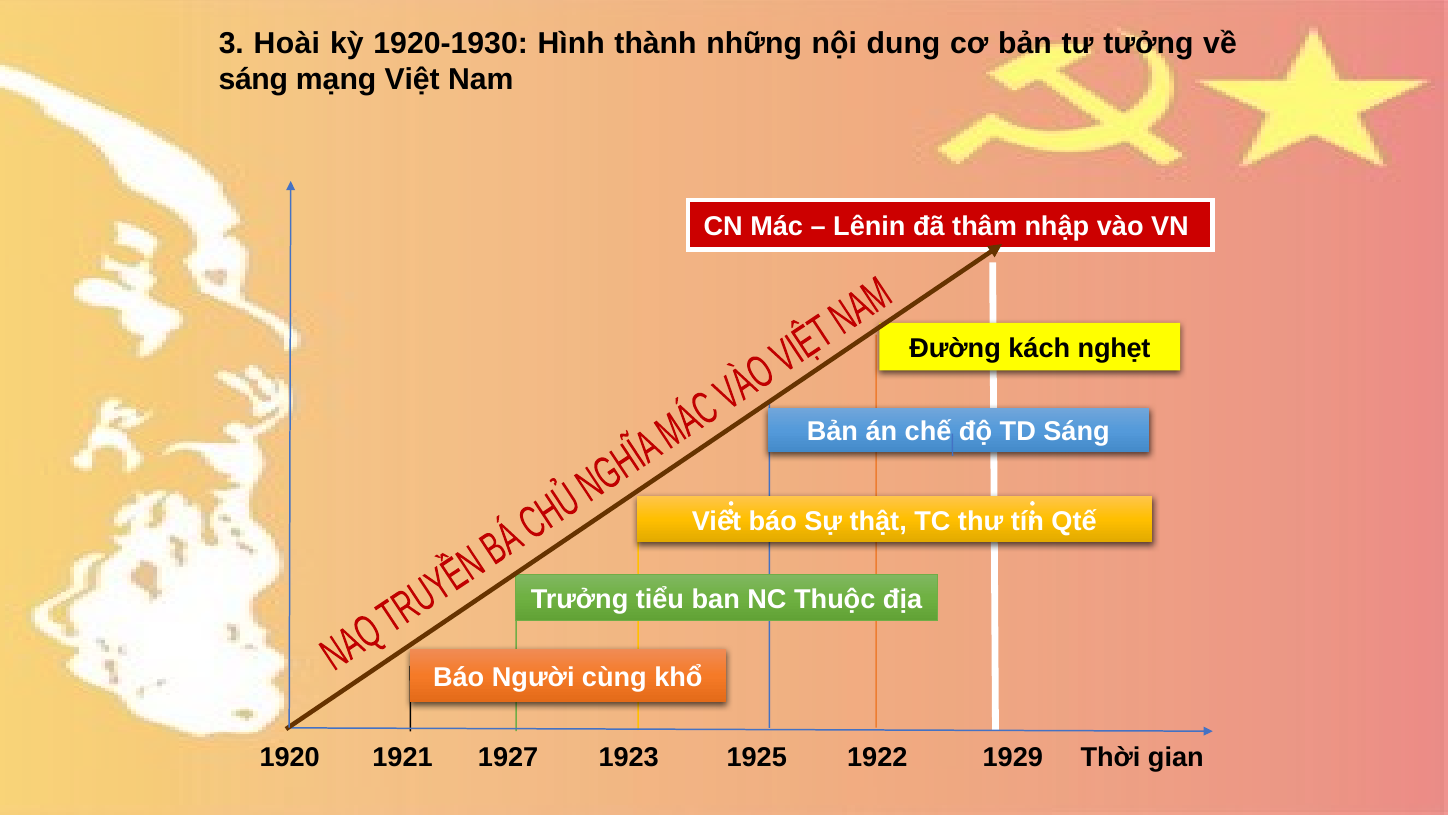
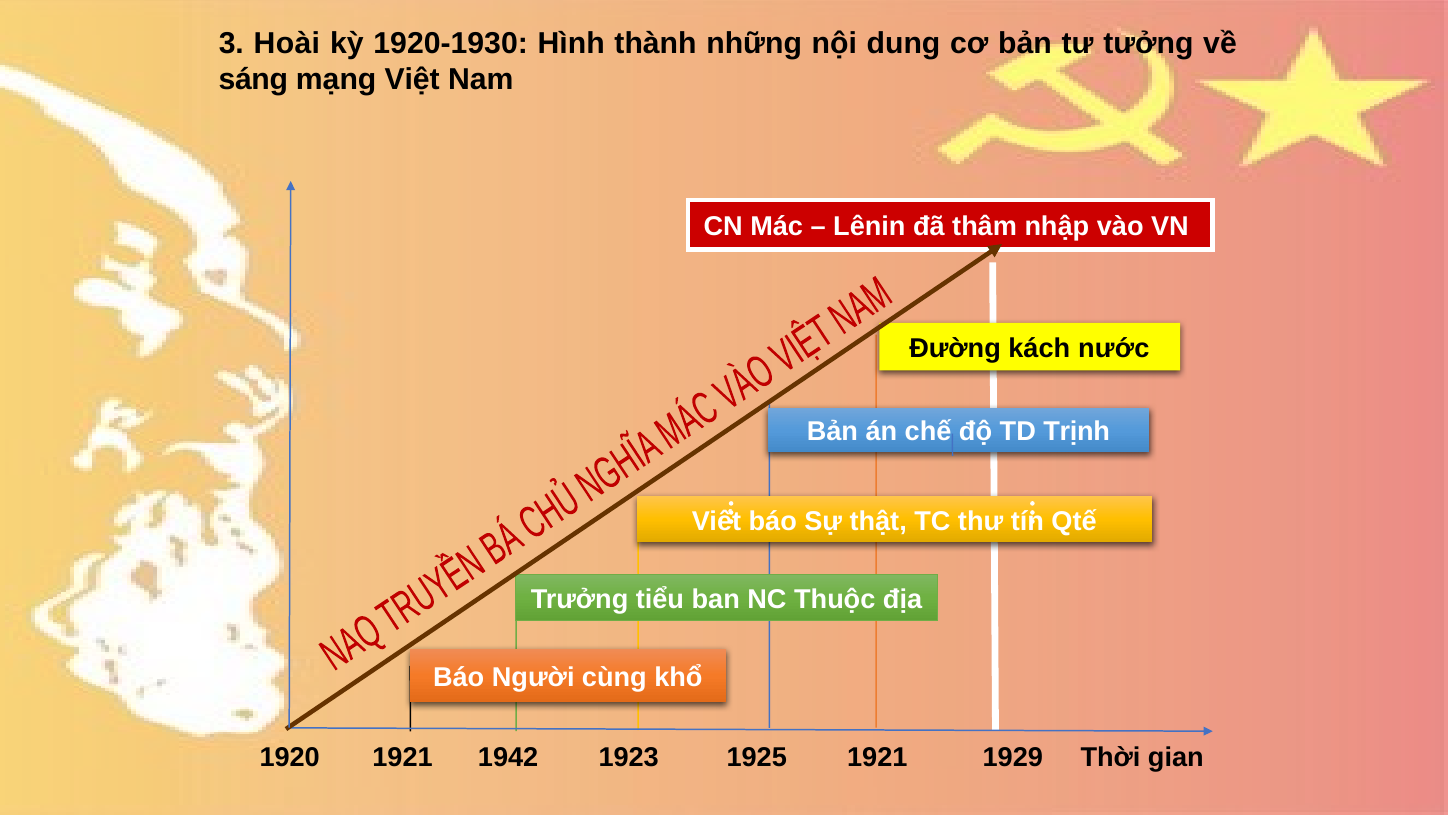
nghẹt: nghẹt -> nước
TD Sáng: Sáng -> Trịnh
1927: 1927 -> 1942
1925 1922: 1922 -> 1921
